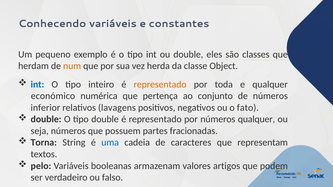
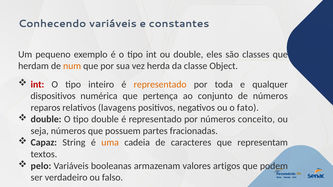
int at (37, 84) colour: blue -> red
económico: económico -> dispositivos
inferior: inferior -> reparos
números qualquer: qualquer -> conceito
Torna: Torna -> Capaz
uma colour: blue -> orange
